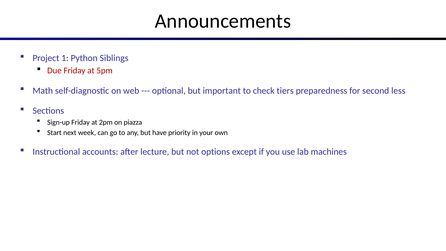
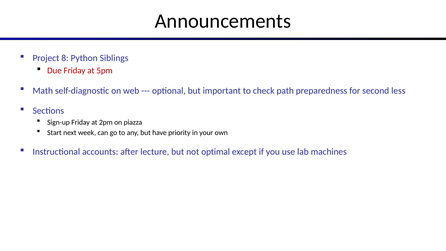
1: 1 -> 8
tiers: tiers -> path
options: options -> optimal
